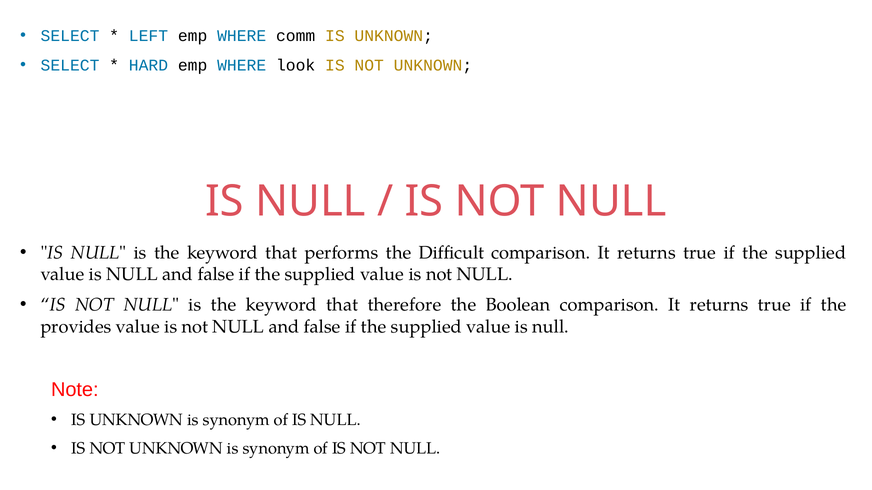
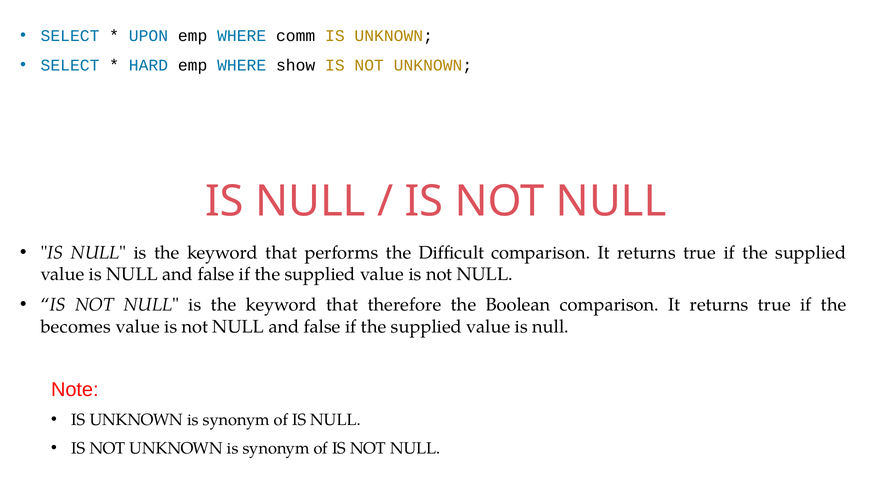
LEFT: LEFT -> UPON
look: look -> show
provides: provides -> becomes
